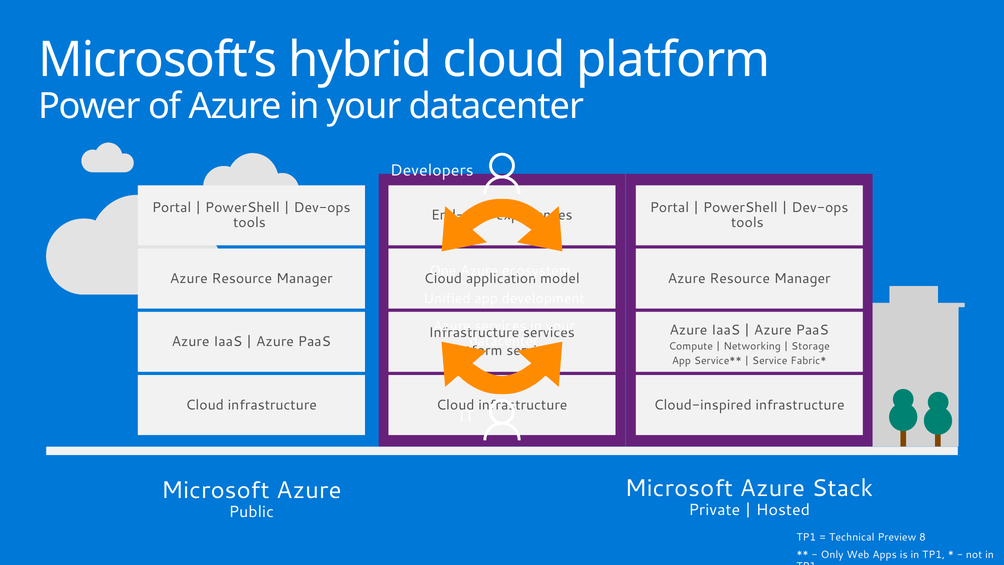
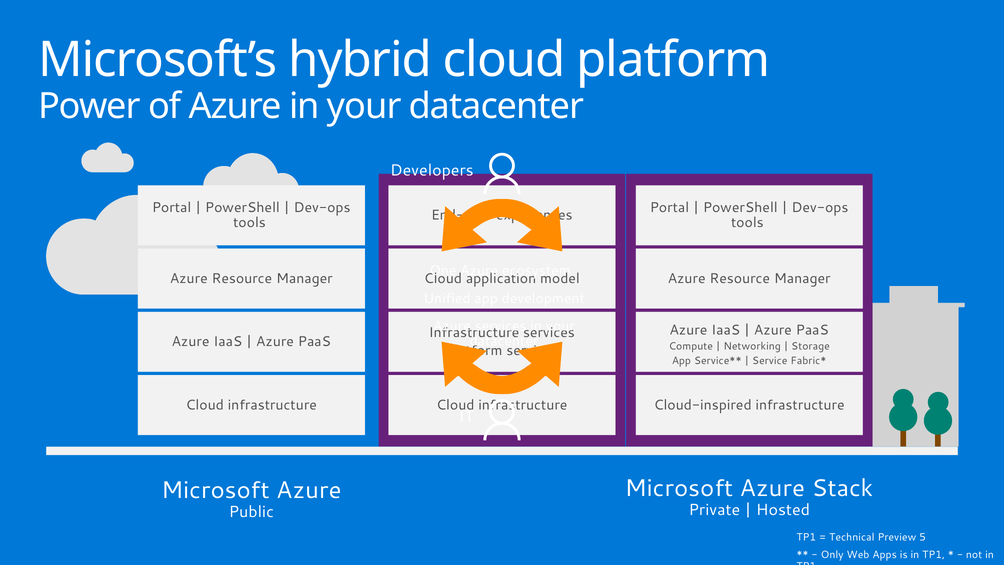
8: 8 -> 5
